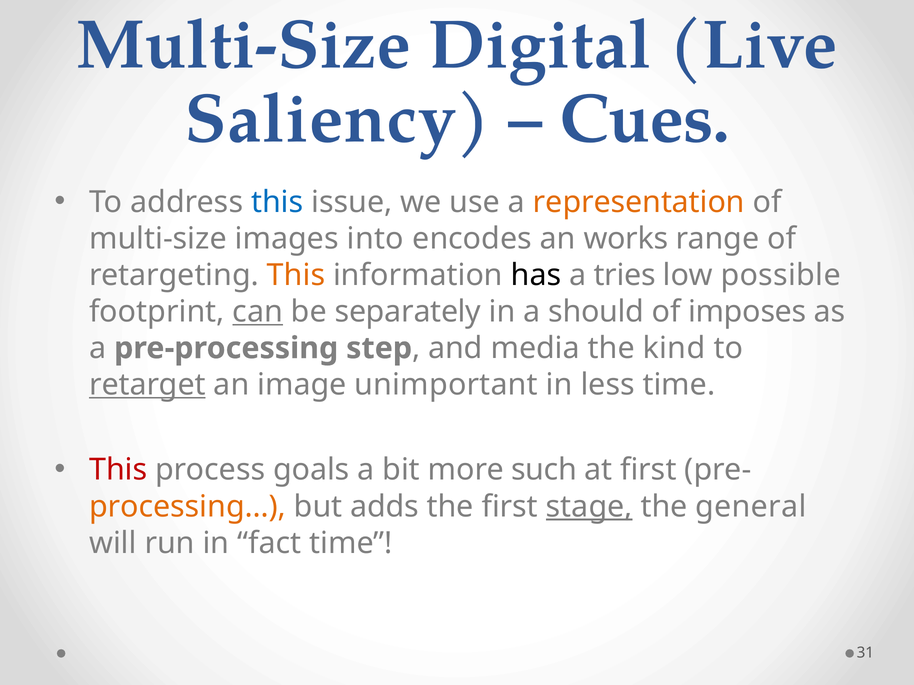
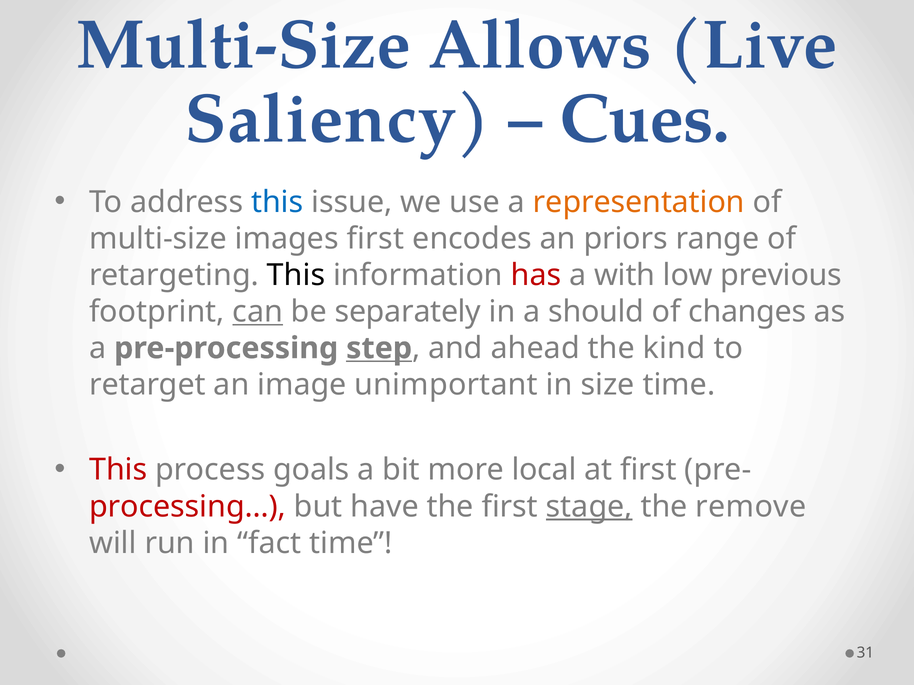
Digital: Digital -> Allows
images into: into -> first
works: works -> priors
This at (296, 275) colour: orange -> black
has colour: black -> red
tries: tries -> with
possible: possible -> previous
imposes: imposes -> changes
step underline: none -> present
media: media -> ahead
retarget underline: present -> none
less: less -> size
such: such -> local
processing… colour: orange -> red
adds: adds -> have
general: general -> remove
